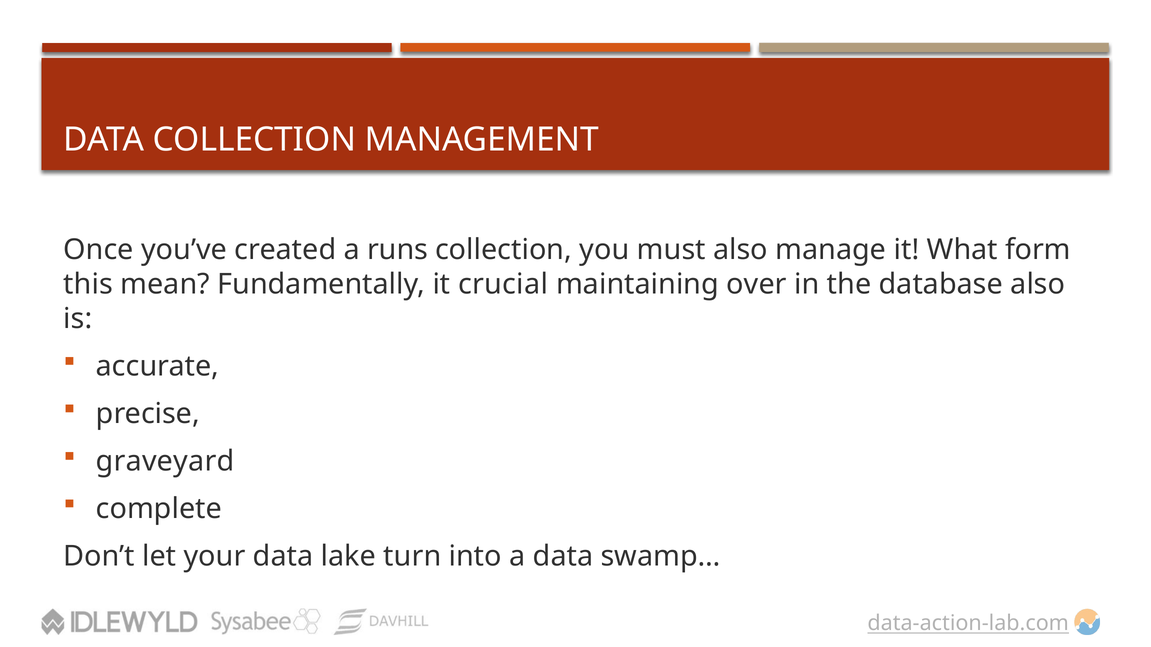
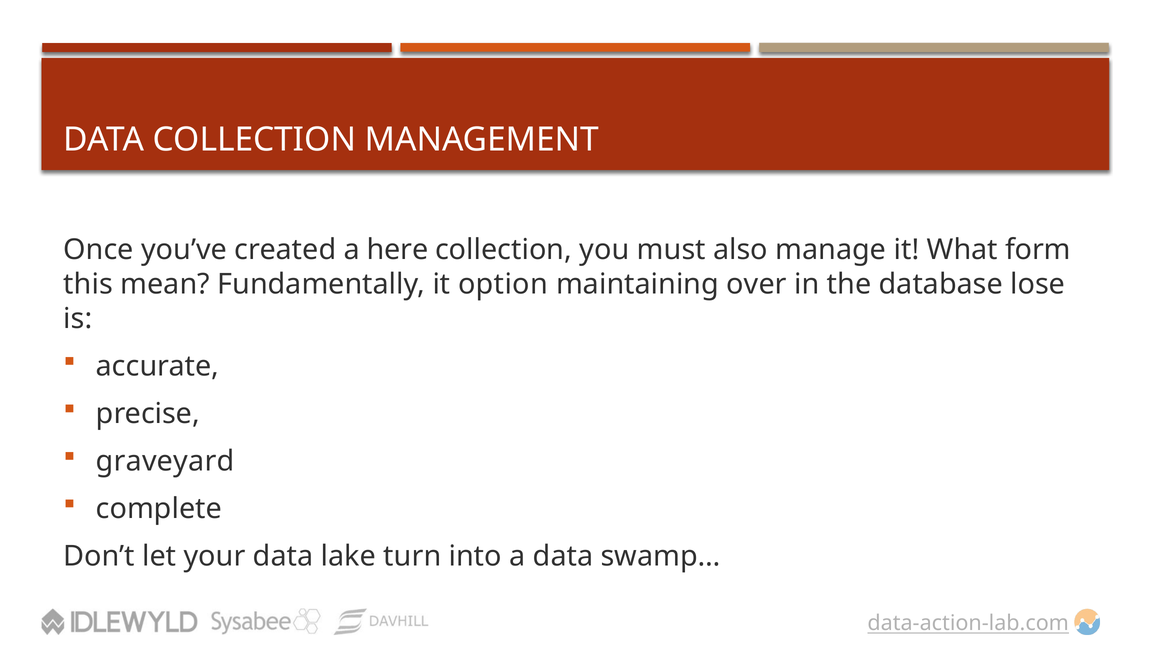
runs: runs -> here
crucial: crucial -> option
database also: also -> lose
